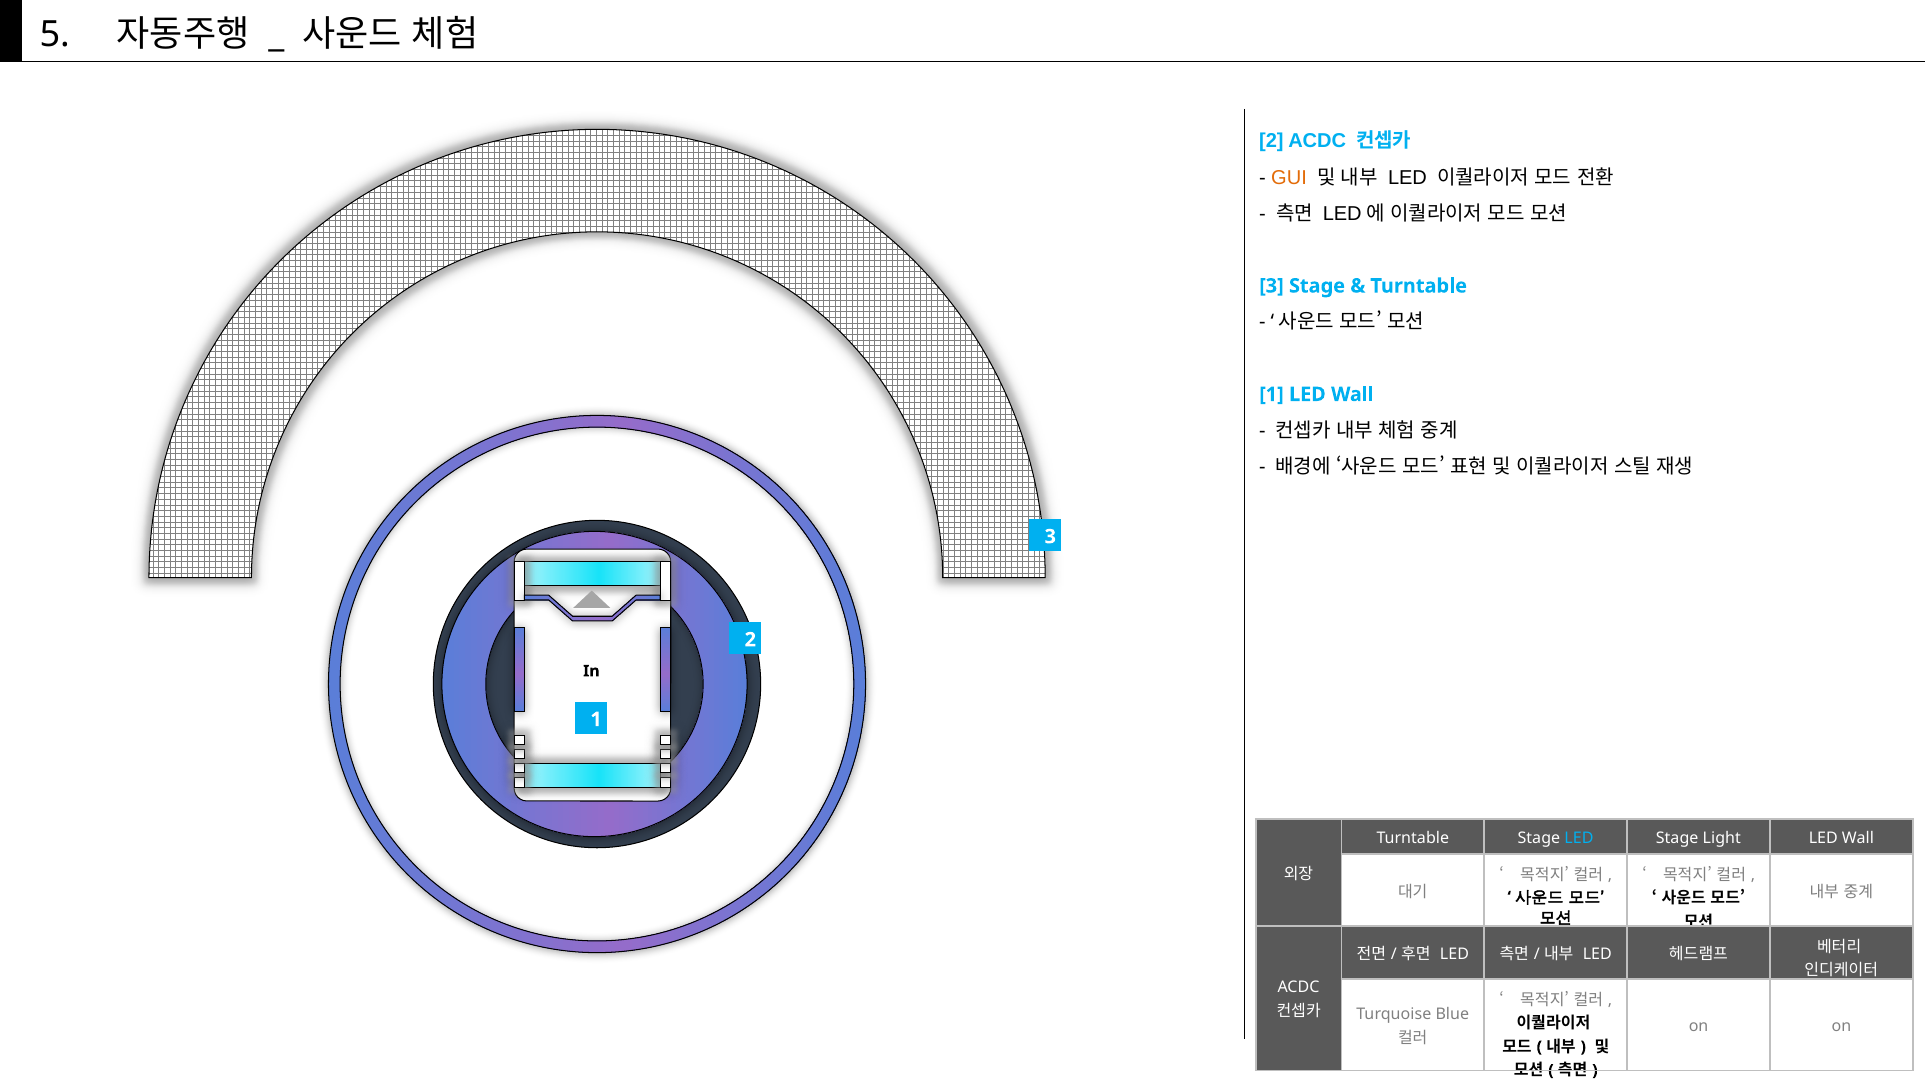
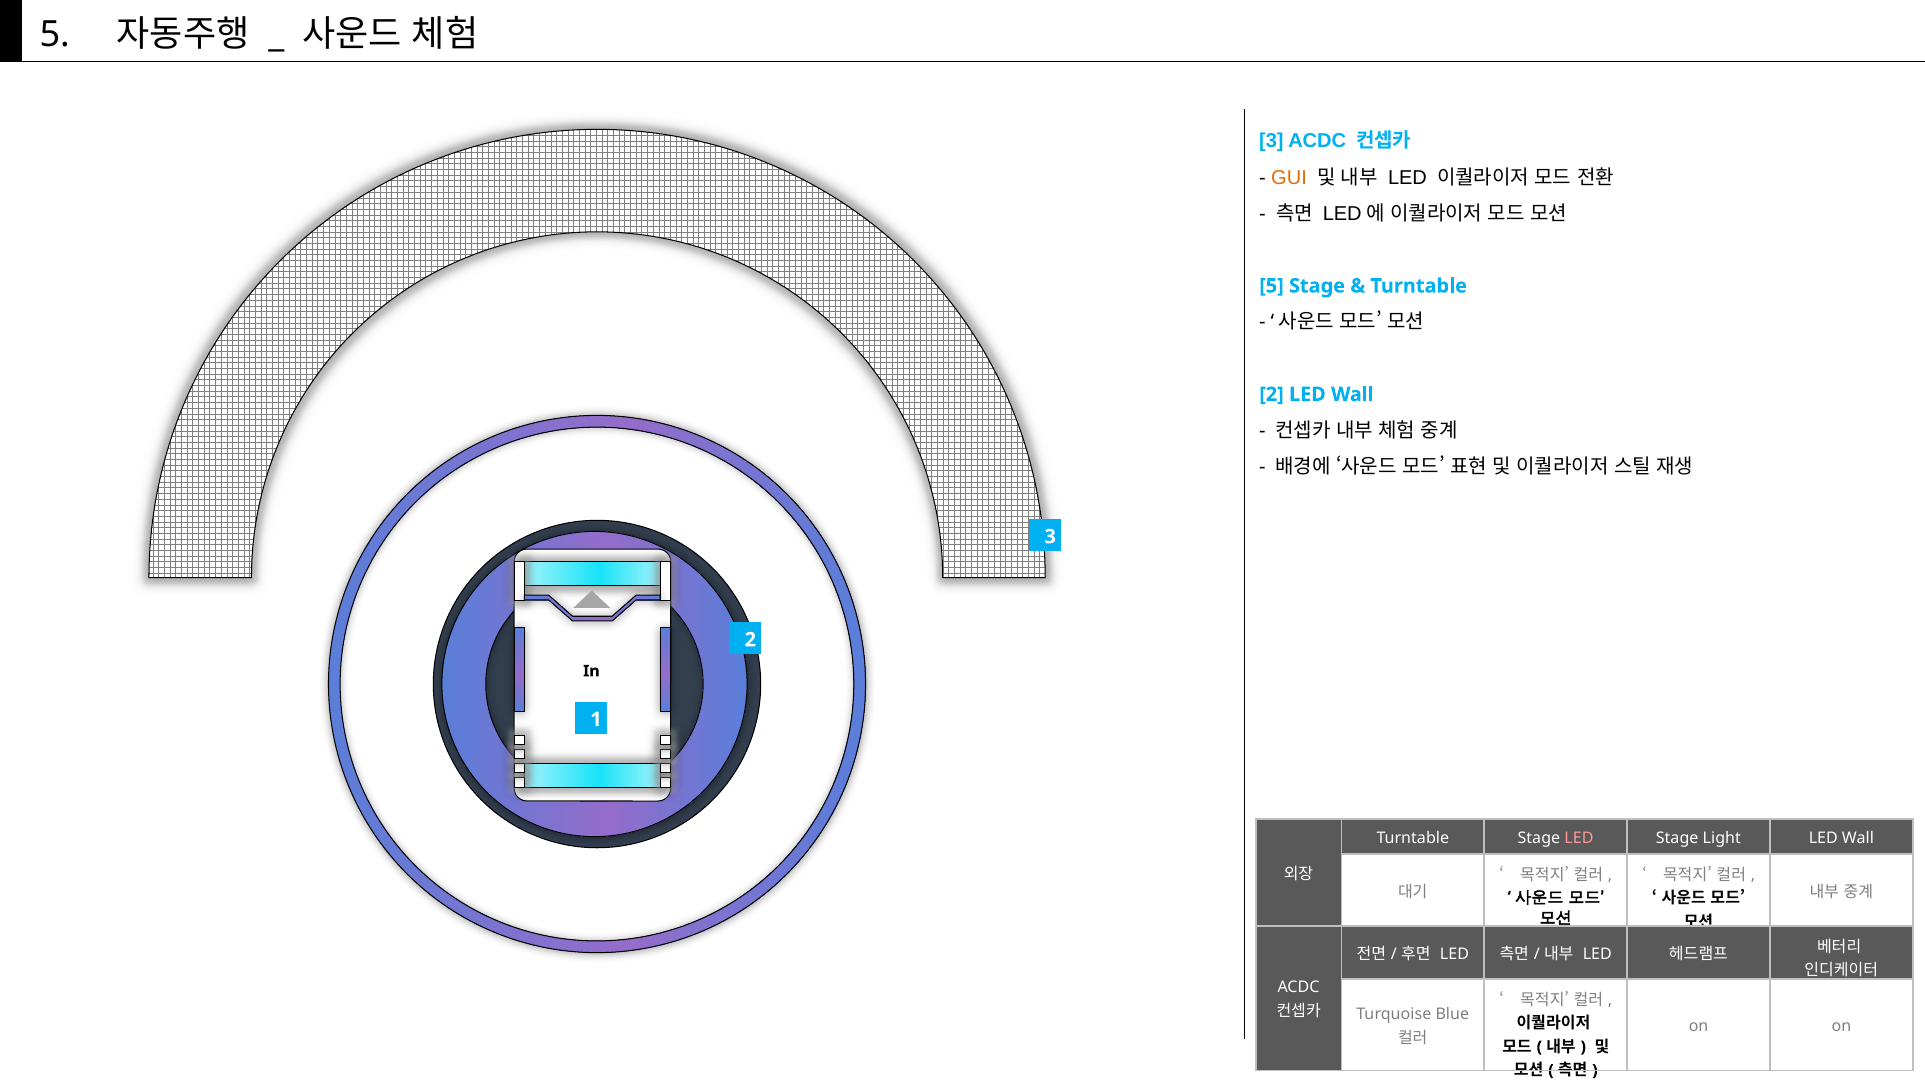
2 at (1271, 141): 2 -> 3
3 at (1271, 286): 3 -> 5
1 at (1271, 394): 1 -> 2
LED at (1579, 838) colour: light blue -> pink
